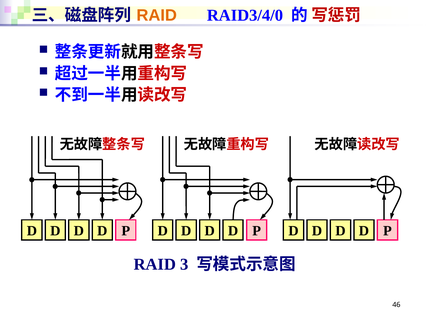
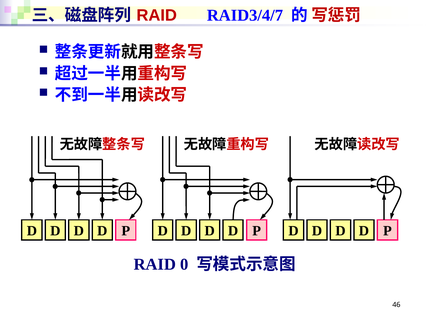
RAID3/4/0: RAID3/4/0 -> RAID3/4/7
RAID at (157, 15) colour: orange -> red
3: 3 -> 0
